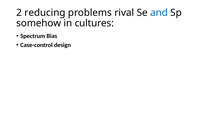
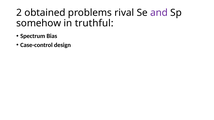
reducing: reducing -> obtained
and colour: blue -> purple
cultures: cultures -> truthful
